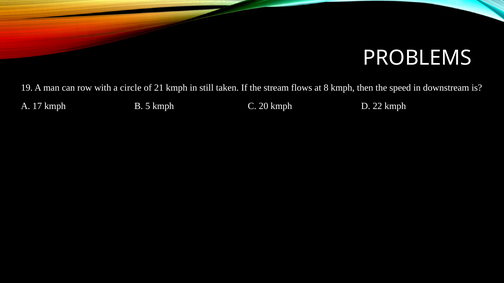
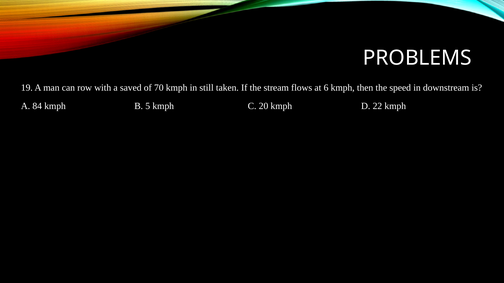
circle: circle -> saved
21: 21 -> 70
8: 8 -> 6
17: 17 -> 84
